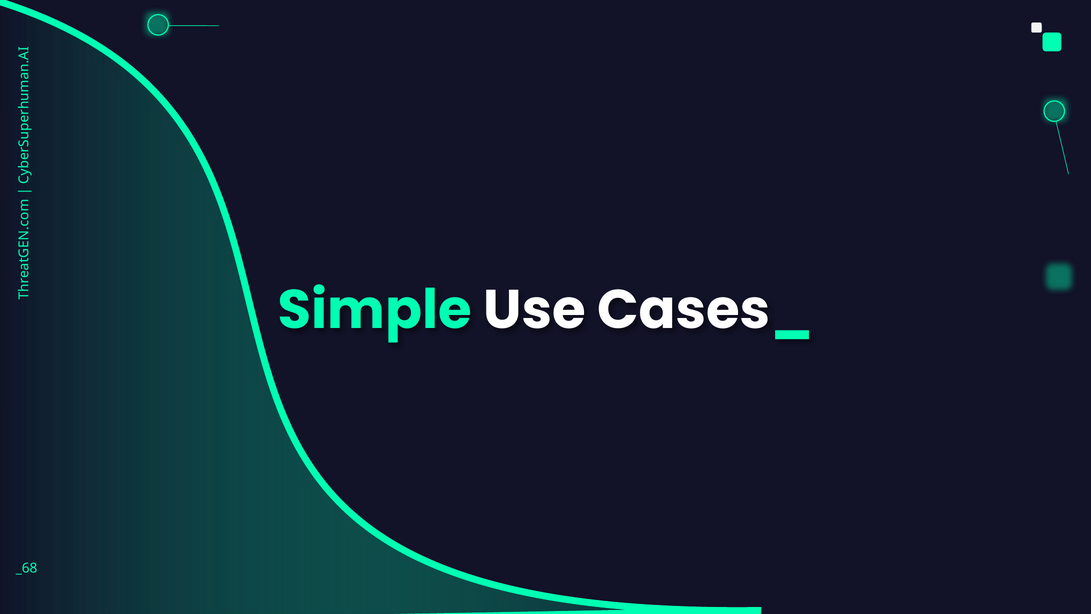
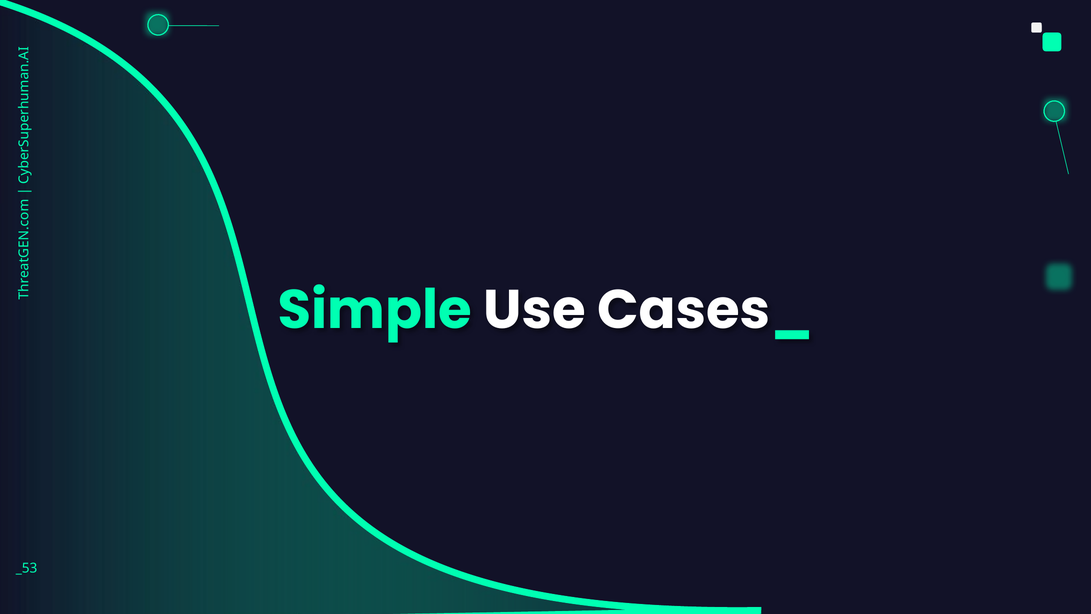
_68: _68 -> _53
